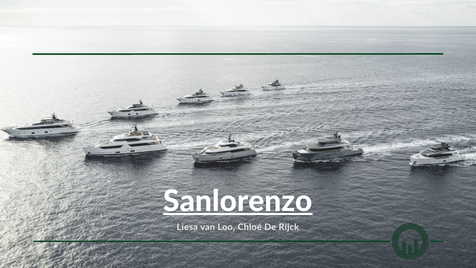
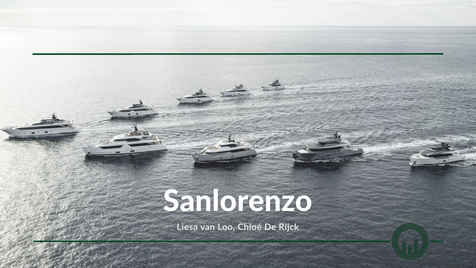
Sanlorenzo underline: present -> none
